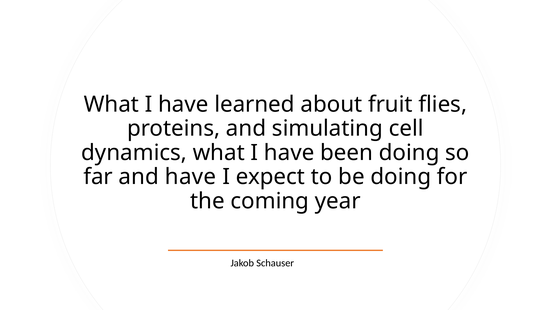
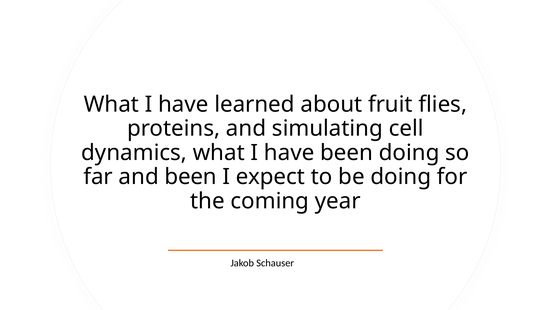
and have: have -> been
